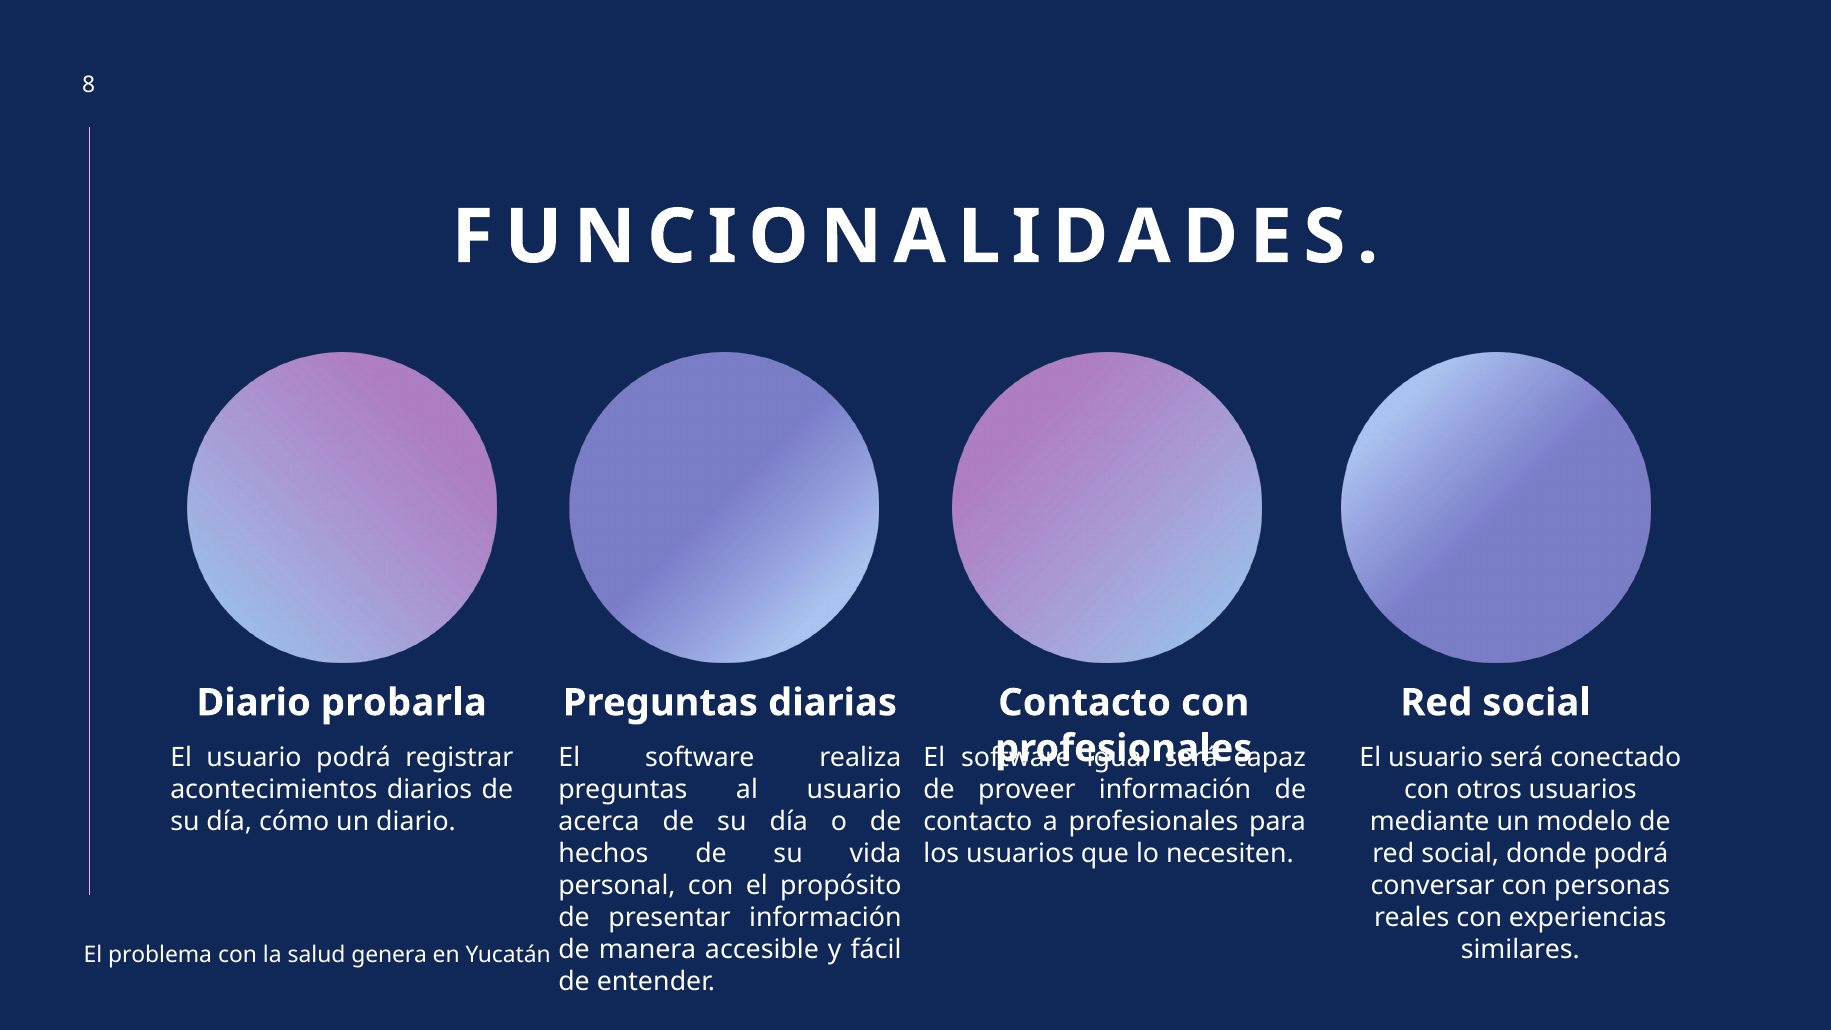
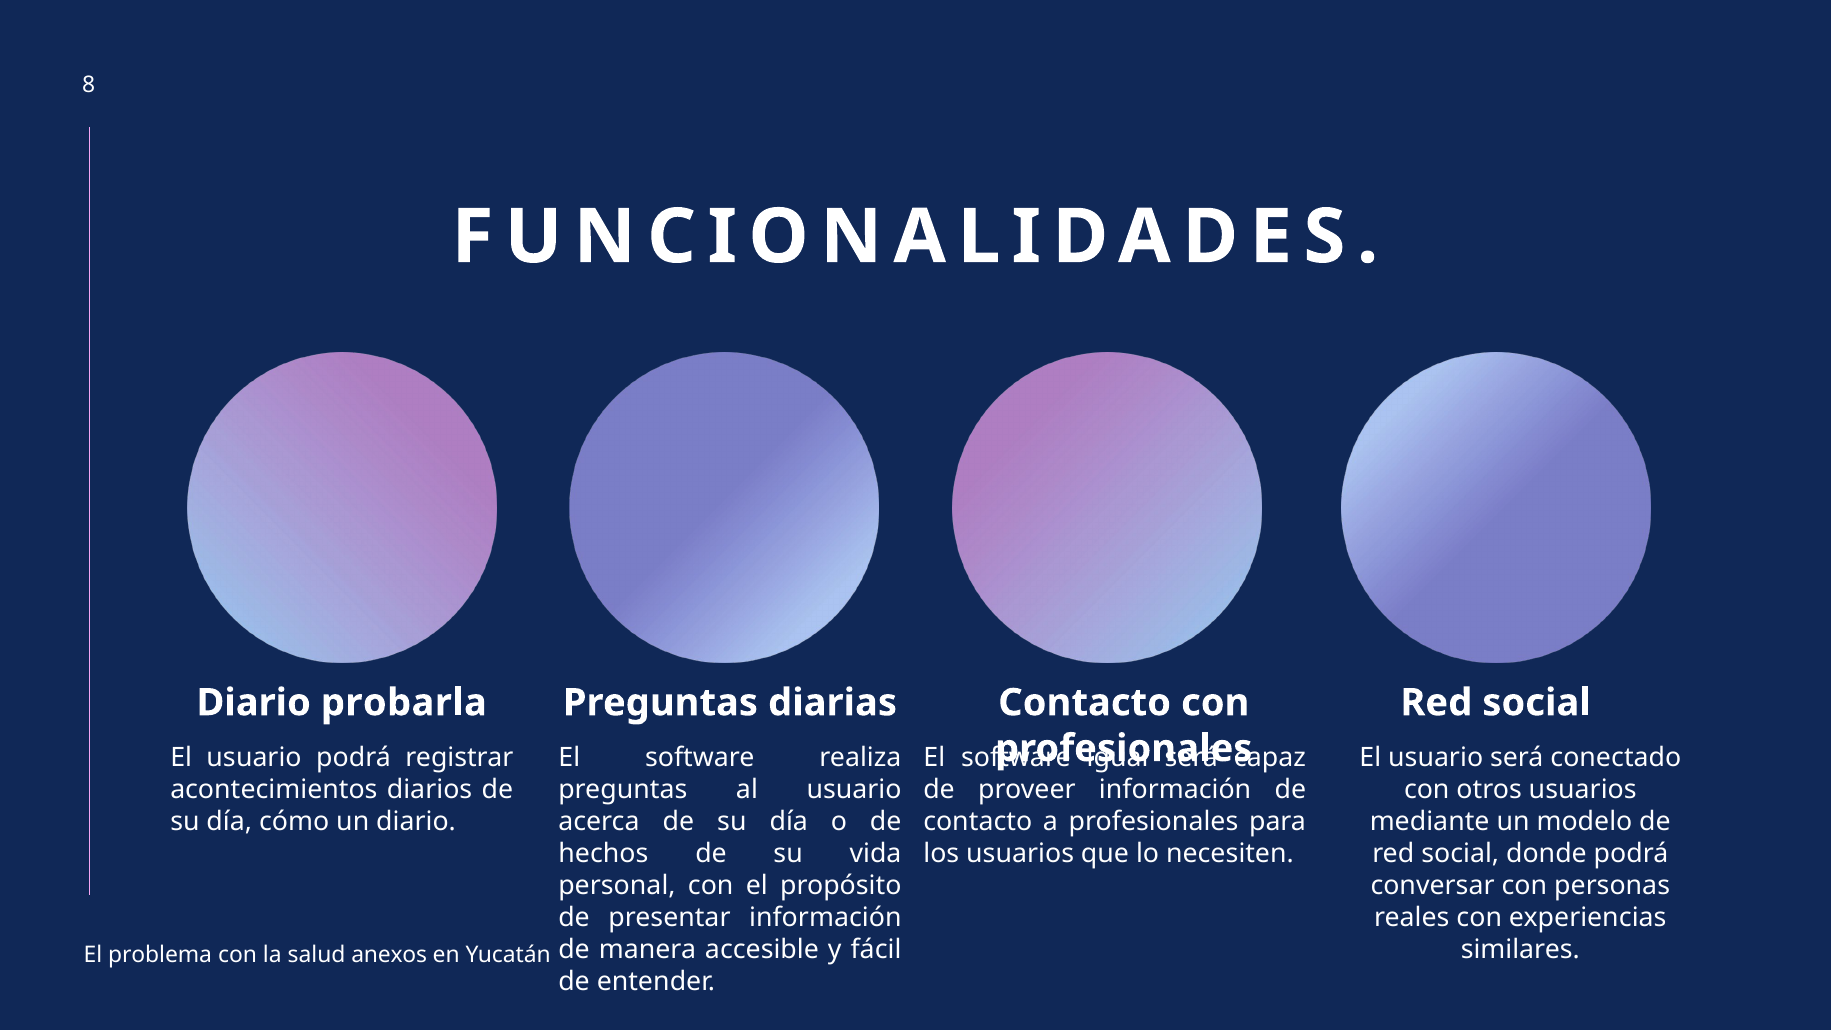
genera: genera -> anexos
